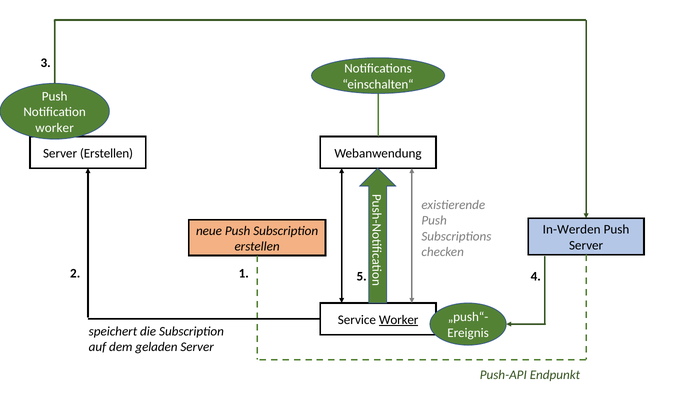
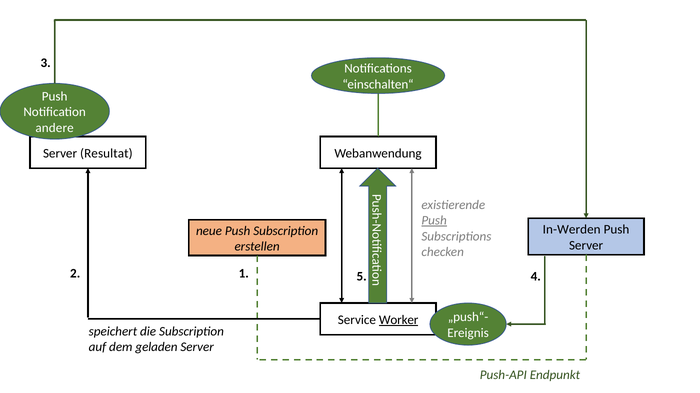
worker at (55, 128): worker -> andere
Server Erstellen: Erstellen -> Resultat
Push at (434, 221) underline: none -> present
